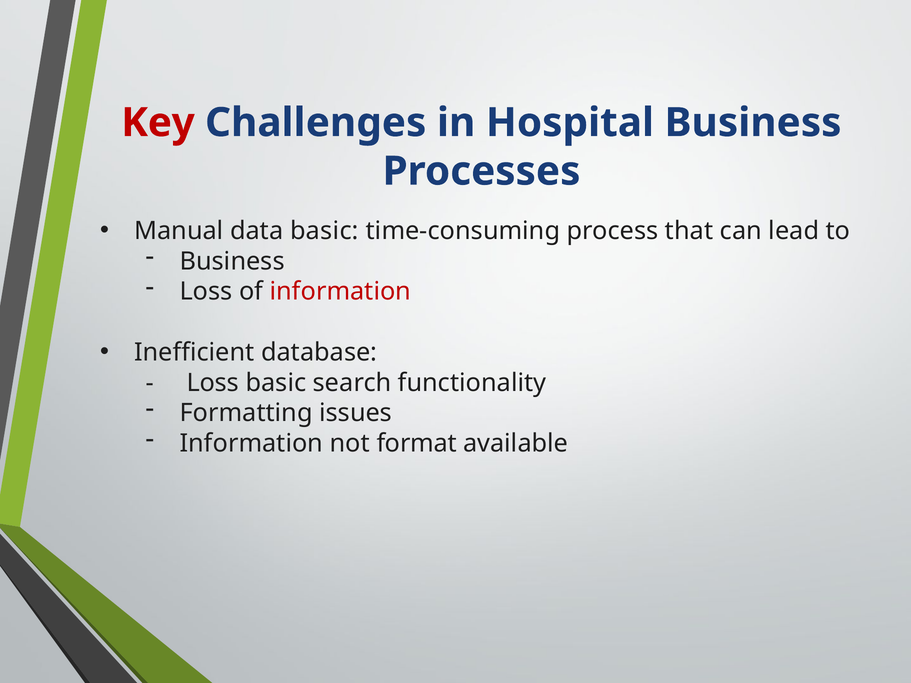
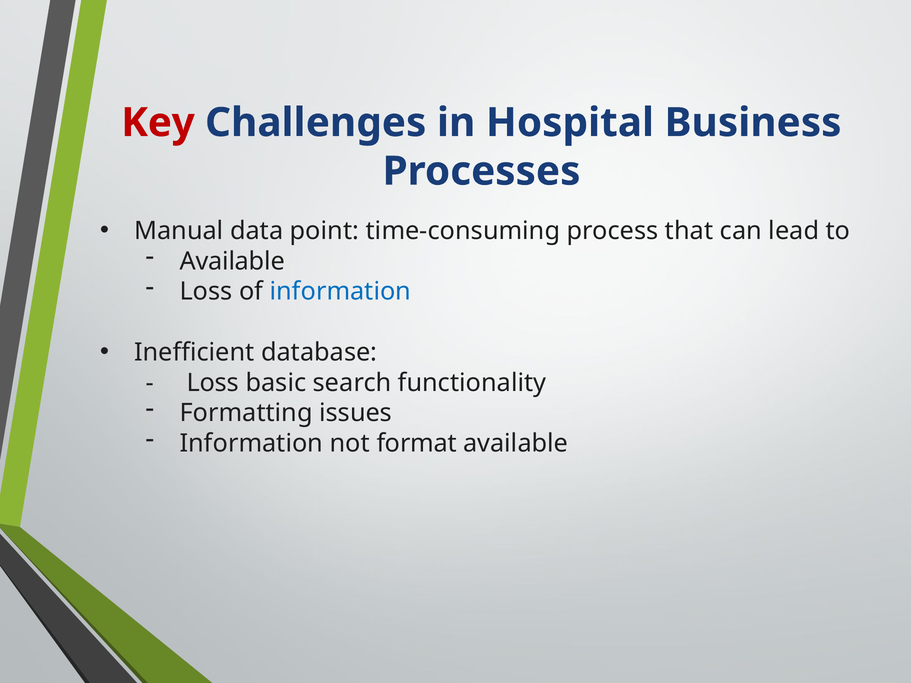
data basic: basic -> point
Business at (232, 261): Business -> Available
information at (340, 292) colour: red -> blue
